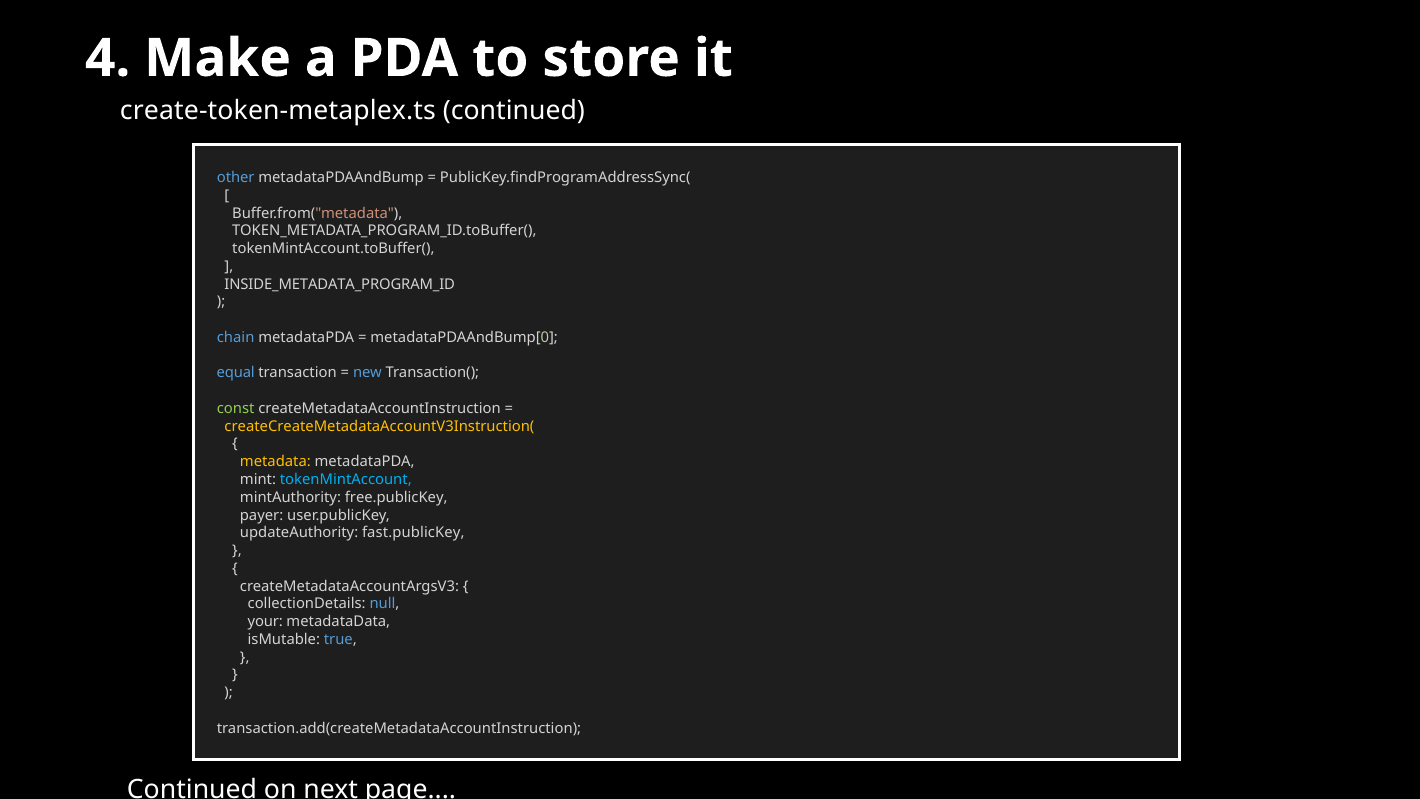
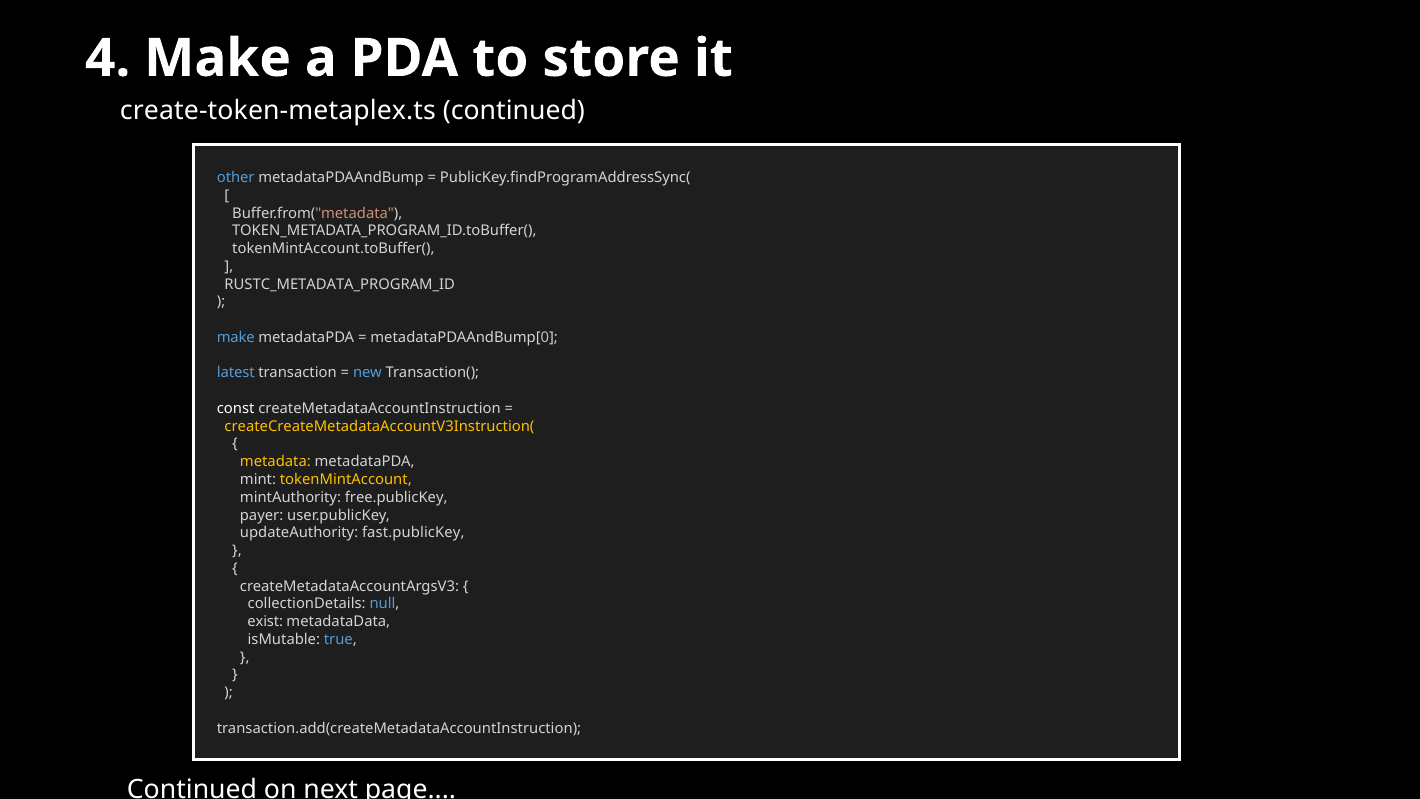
INSIDE_METADATA_PROGRAM_ID: INSIDE_METADATA_PROGRAM_ID -> RUSTC_METADATA_PROGRAM_ID
chain at (236, 337): chain -> make
equal: equal -> latest
const colour: light green -> white
tokenMintAccount colour: light blue -> yellow
your: your -> exist
